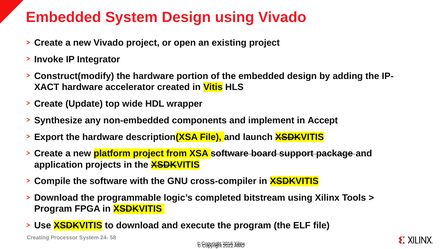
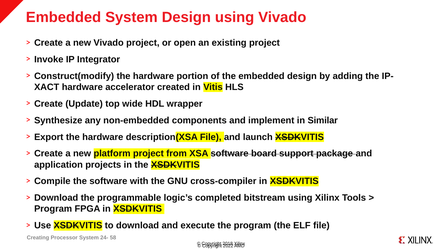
Accept: Accept -> Similar
